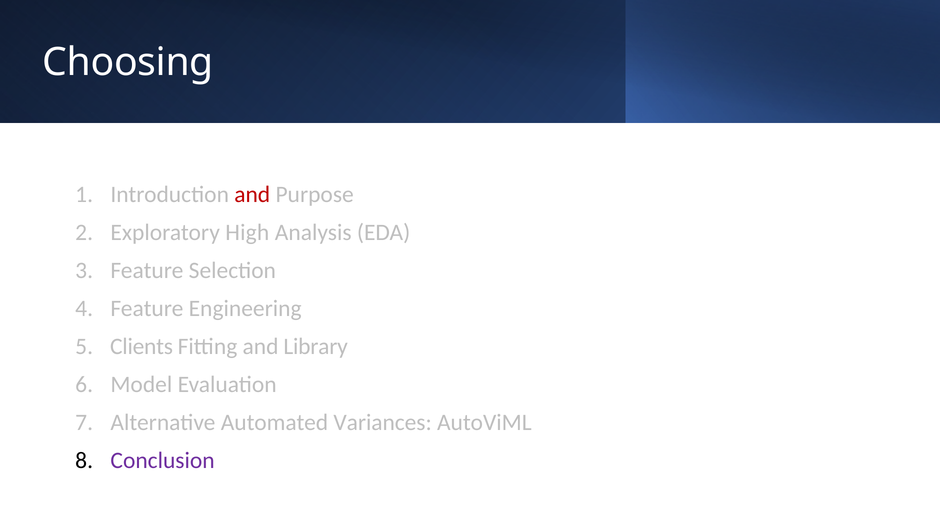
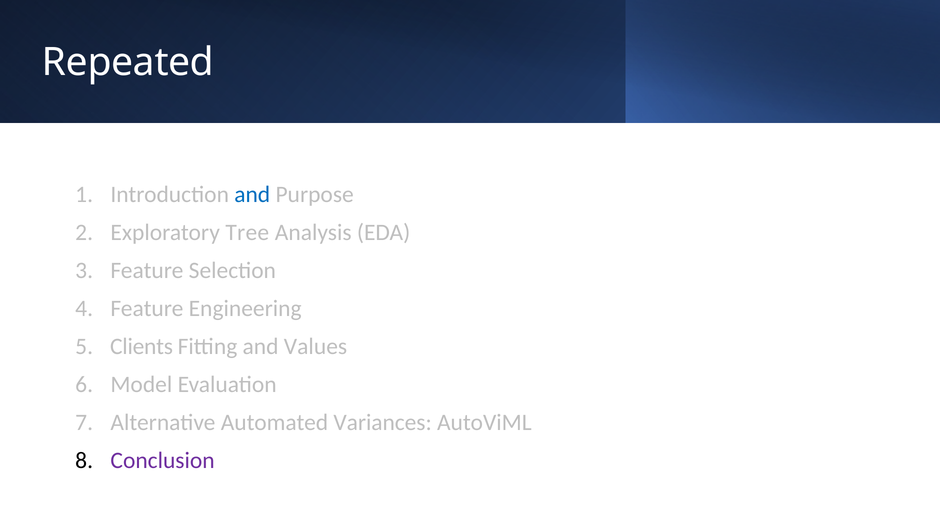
Choosing: Choosing -> Repeated
and at (252, 194) colour: red -> blue
High: High -> Tree
Library: Library -> Values
